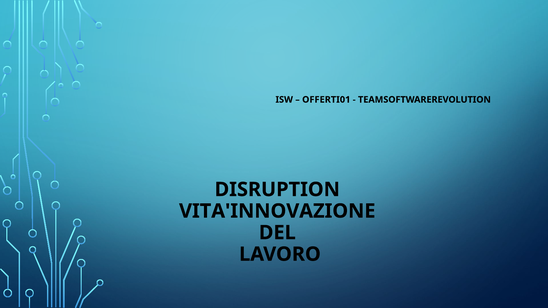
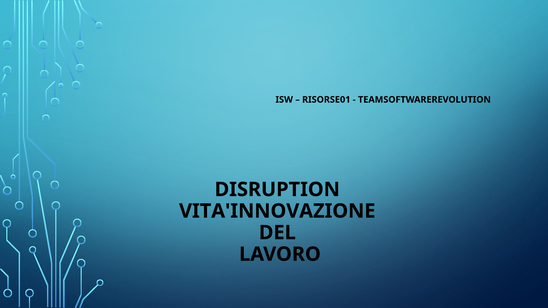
OFFERTI01: OFFERTI01 -> RISORSE01
